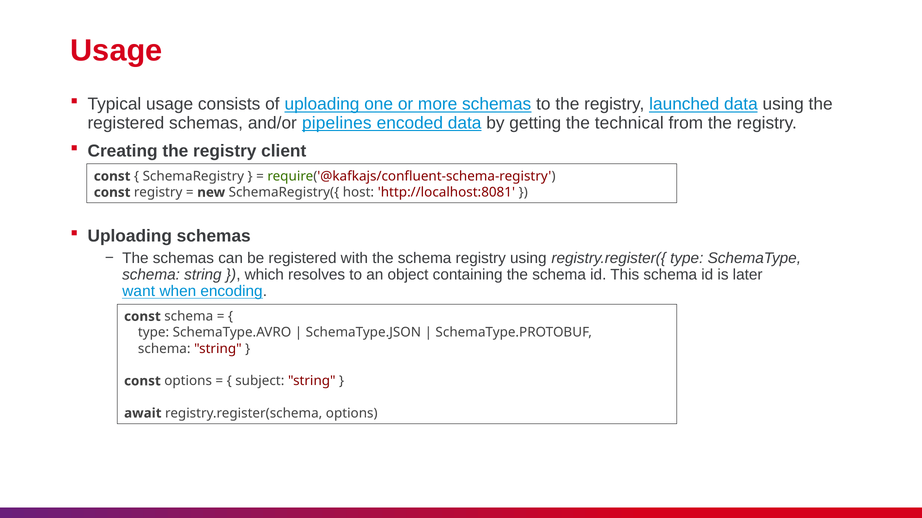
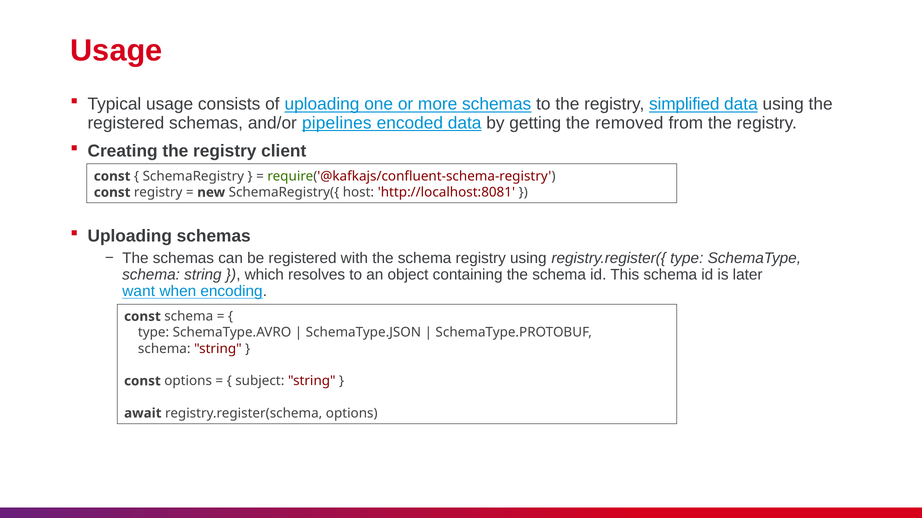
launched: launched -> simplified
technical: technical -> removed
